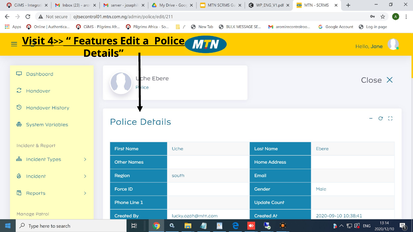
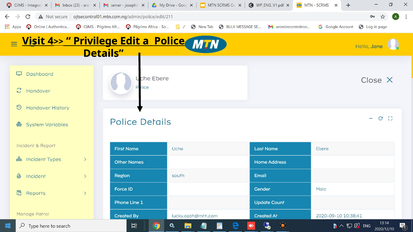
Features: Features -> Privilege
